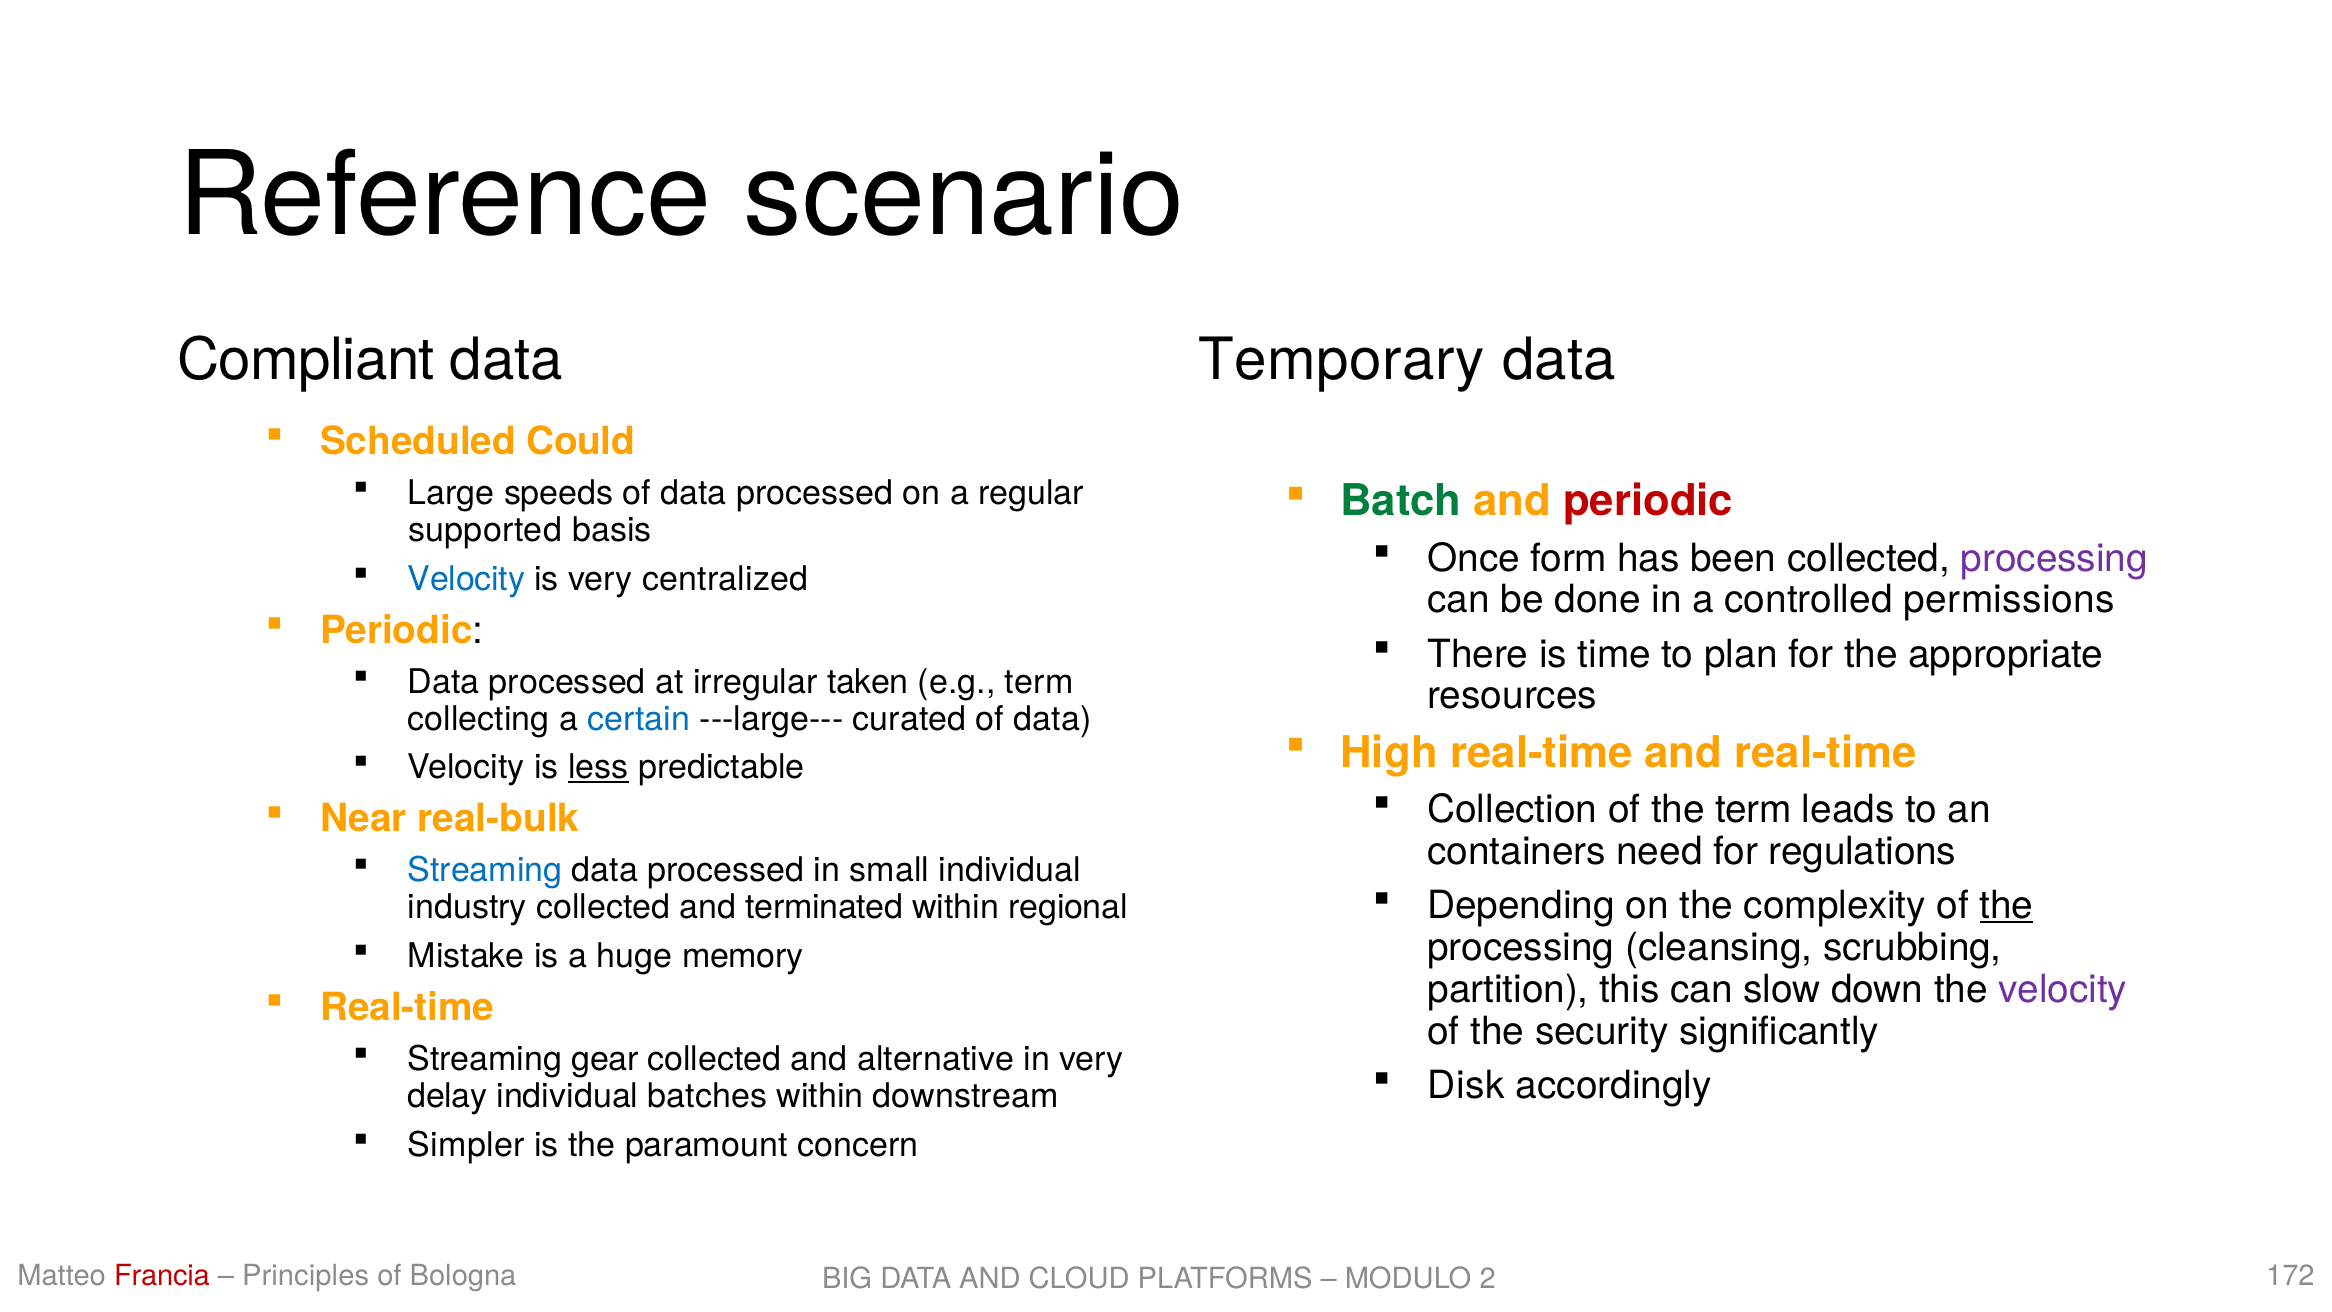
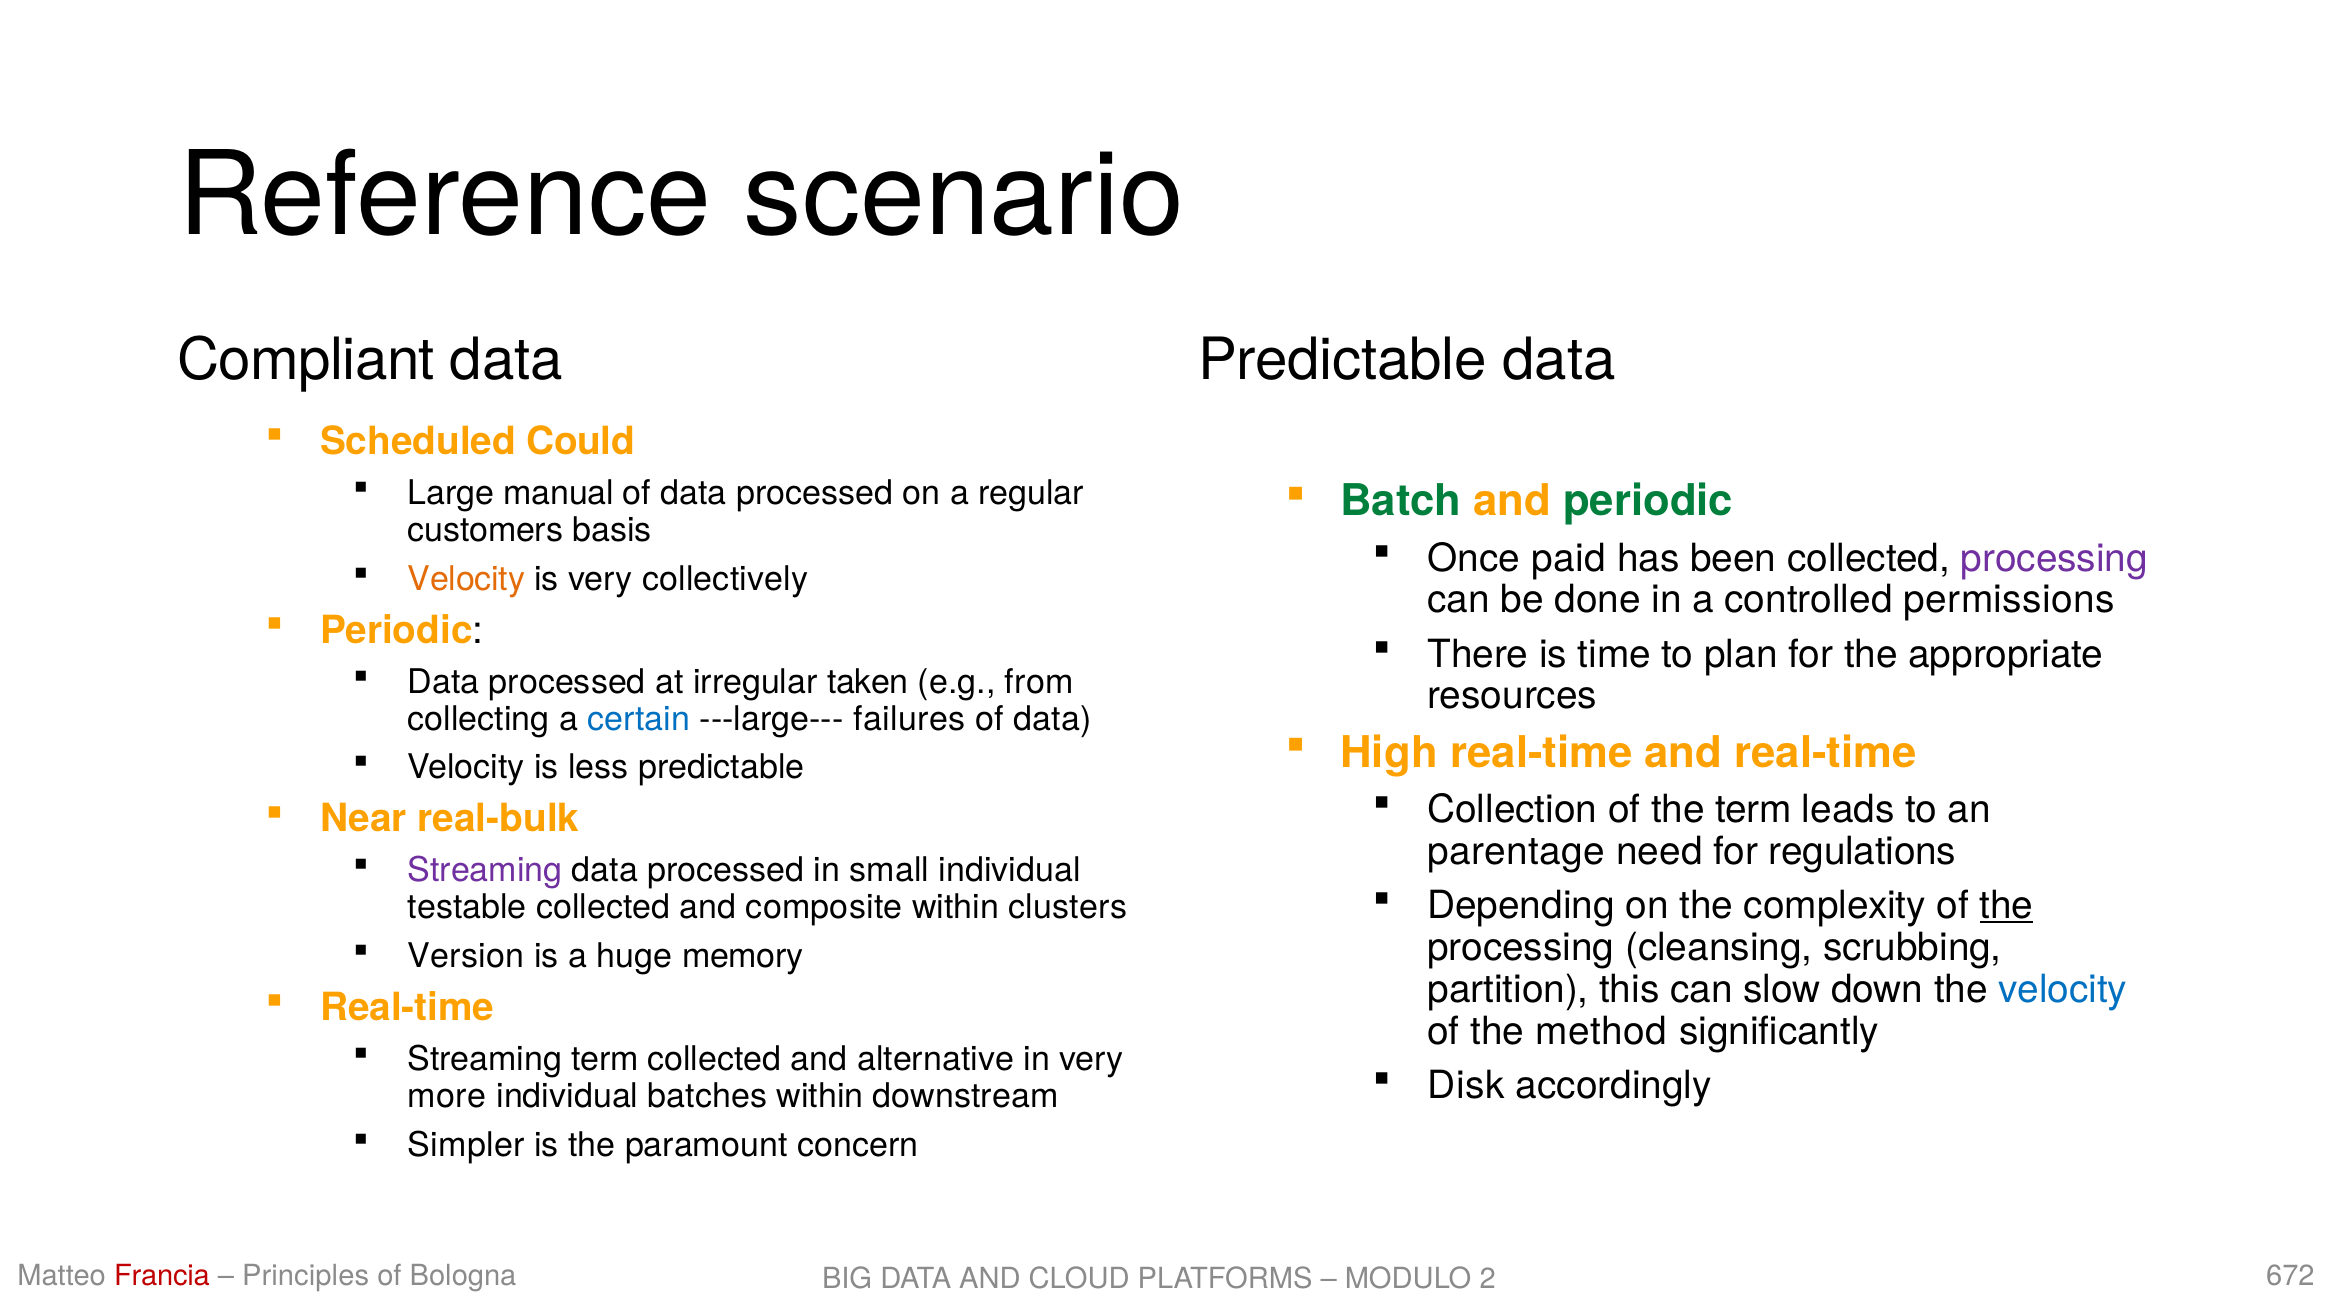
Temporary at (1342, 360): Temporary -> Predictable
speeds: speeds -> manual
periodic at (1648, 501) colour: red -> green
supported: supported -> customers
form: form -> paid
Velocity at (466, 579) colour: blue -> orange
centralized: centralized -> collectively
e.g term: term -> from
curated: curated -> failures
less underline: present -> none
containers: containers -> parentage
Streaming at (485, 870) colour: blue -> purple
industry: industry -> testable
terminated: terminated -> composite
regional: regional -> clusters
Mistake: Mistake -> Version
velocity at (2063, 989) colour: purple -> blue
security: security -> method
Streaming gear: gear -> term
delay: delay -> more
172: 172 -> 672
